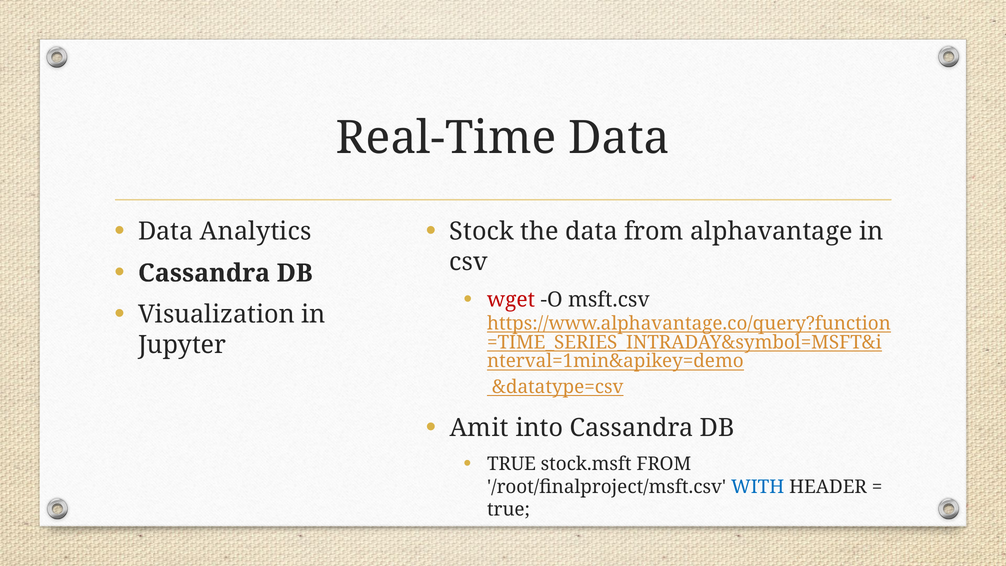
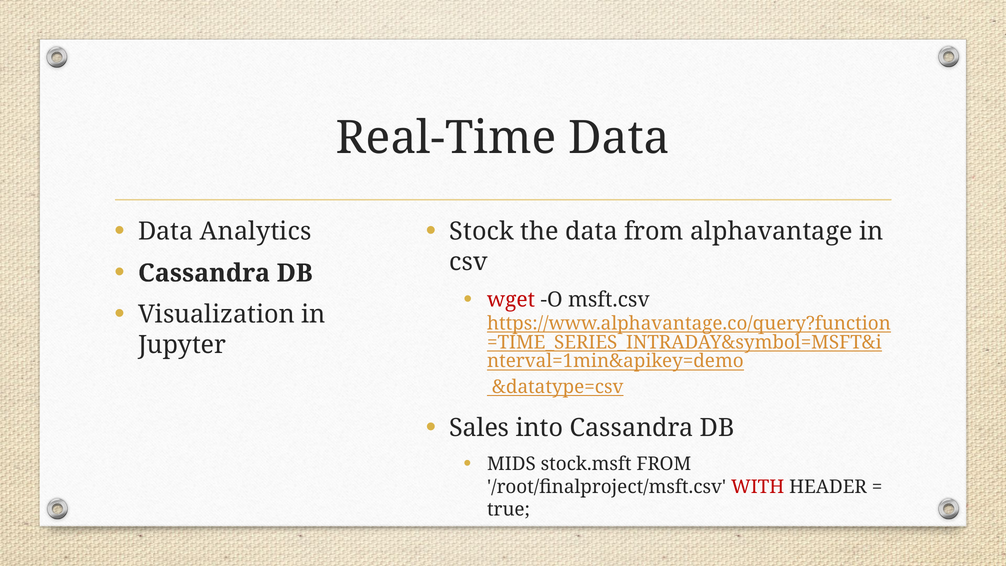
Amit: Amit -> Sales
TRUE at (512, 464): TRUE -> MIDS
WITH colour: blue -> red
